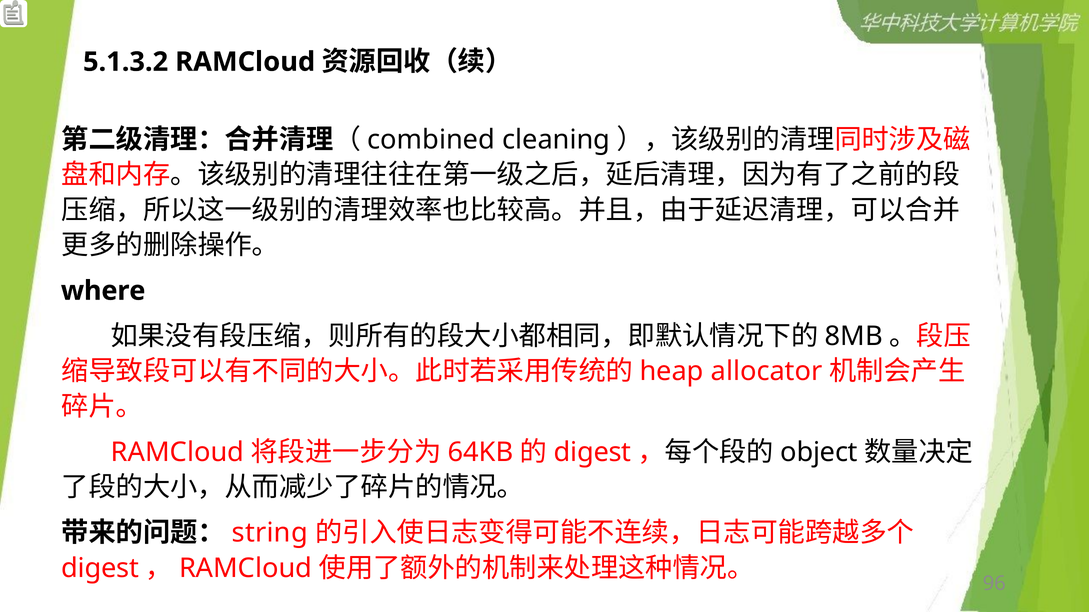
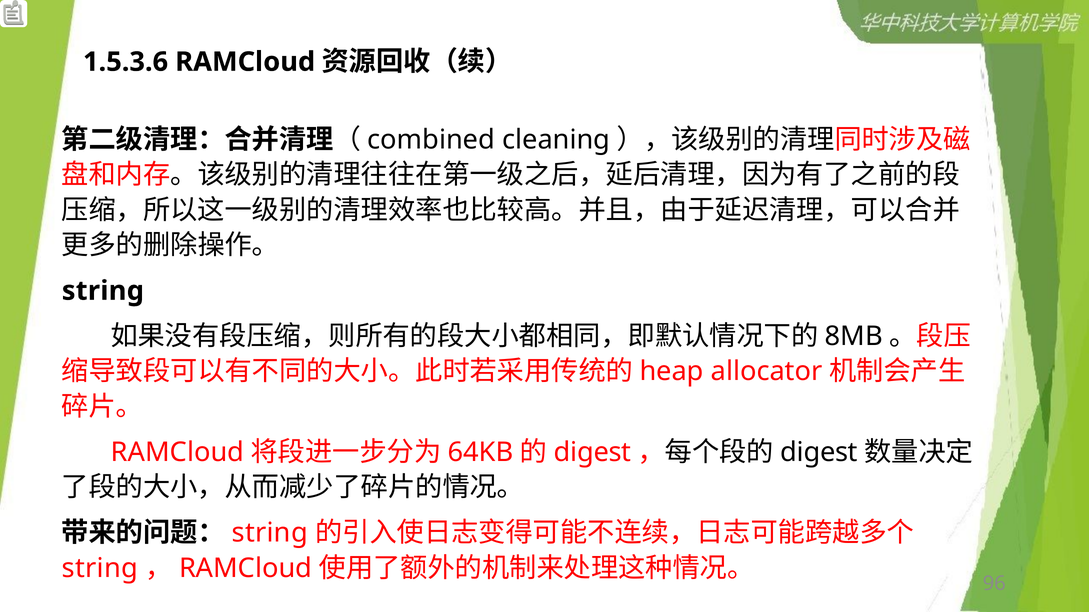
5.1.3.2: 5.1.3.2 -> 1.5.3.6
where at (103, 291): where -> string
object at (819, 453): object -> digest
digest at (100, 569): digest -> string
